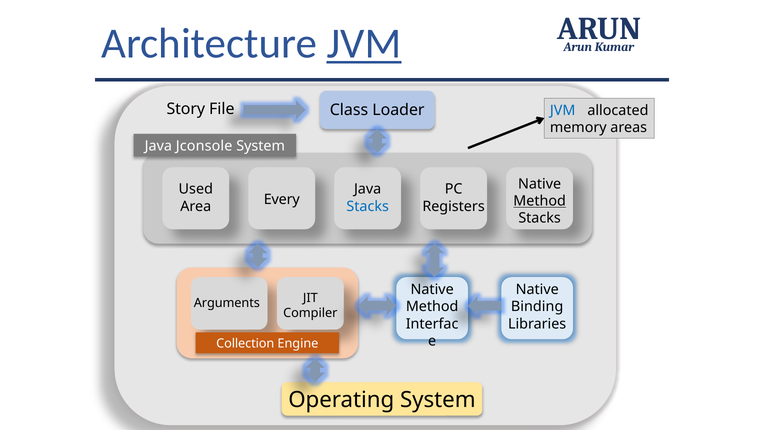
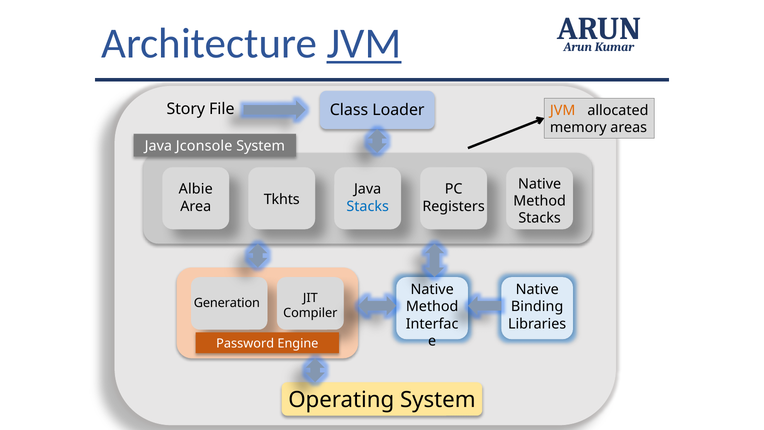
JVM at (563, 110) colour: blue -> orange
Used: Used -> Albie
Method at (540, 201) underline: present -> none
Every: Every -> Tkhts
Arguments: Arguments -> Generation
Collection: Collection -> Password
